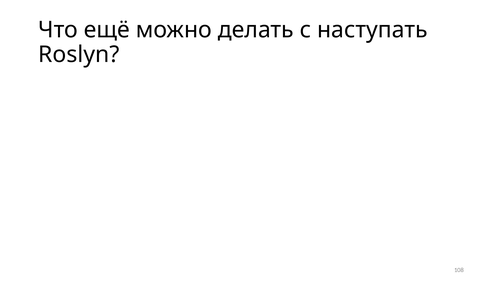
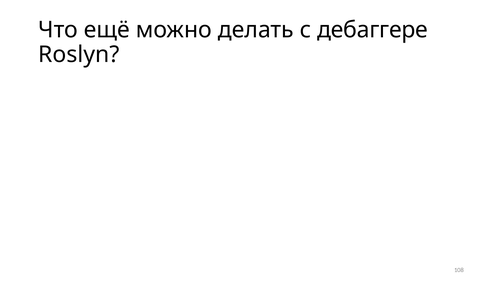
наступать: наступать -> дебаггере
